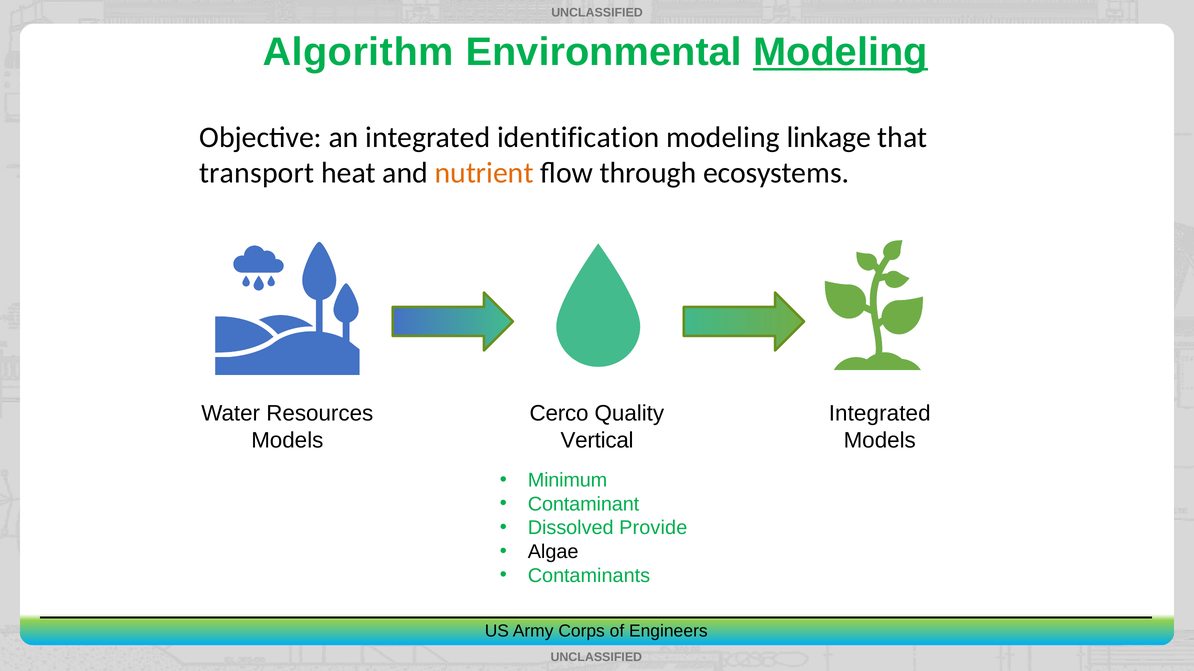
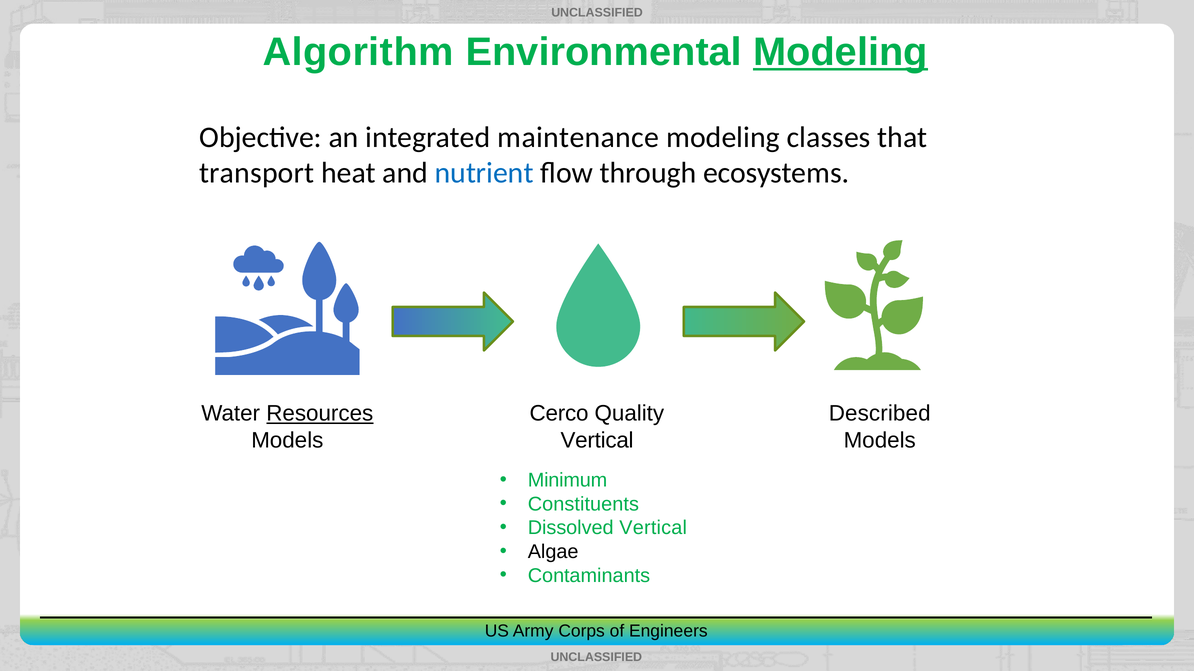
identification: identification -> maintenance
linkage: linkage -> classes
nutrient colour: orange -> blue
Resources underline: none -> present
Integrated at (880, 414): Integrated -> Described
Contaminant: Contaminant -> Constituents
Dissolved Provide: Provide -> Vertical
